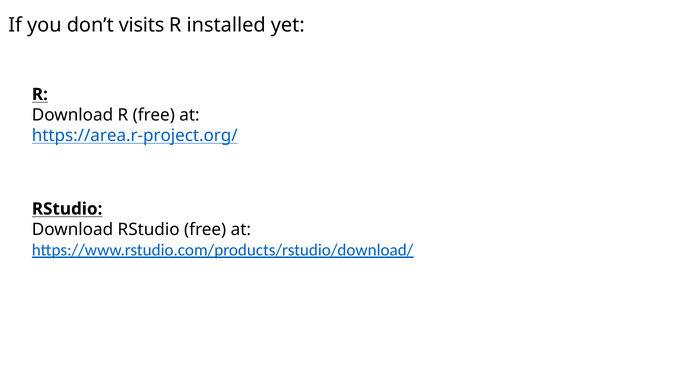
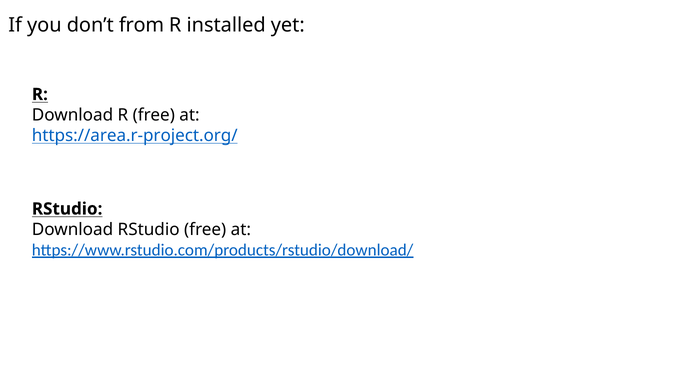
visits: visits -> from
